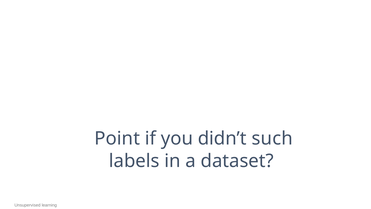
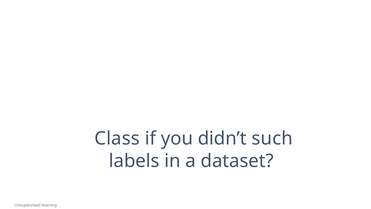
Point: Point -> Class
